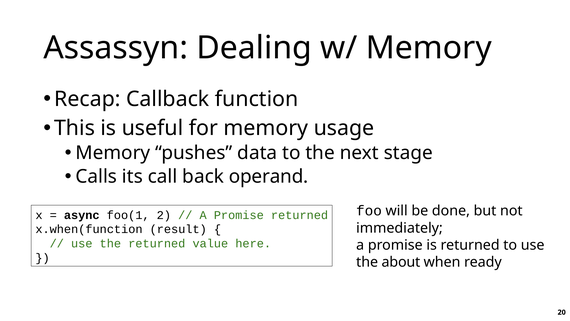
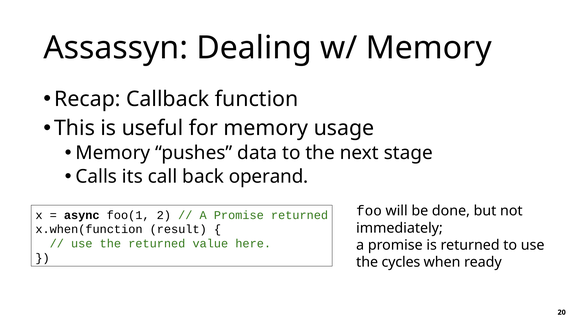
about: about -> cycles
